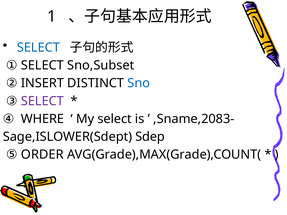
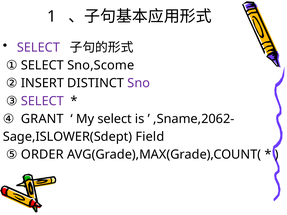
SELECT at (38, 48) colour: blue -> purple
Sno,Subset: Sno,Subset -> Sno,Scome
Sno colour: blue -> purple
WHERE: WHERE -> GRANT
,Sname,2083-: ,Sname,2083- -> ,Sname,2062-
Sdep: Sdep -> Field
